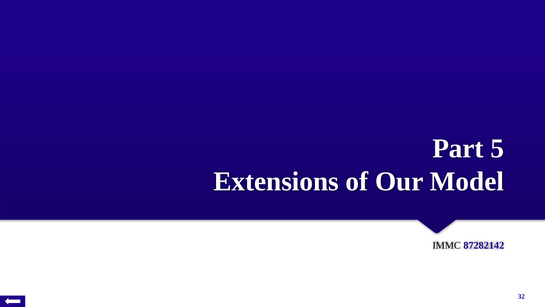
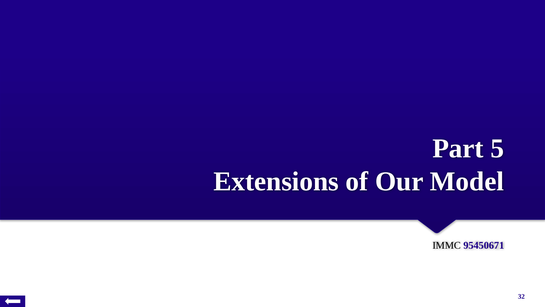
87282142: 87282142 -> 95450671
